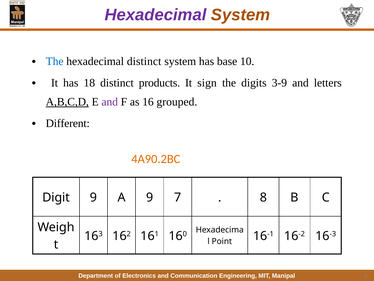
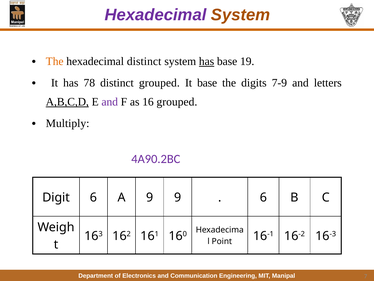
The at (55, 61) colour: blue -> orange
has at (207, 61) underline: none -> present
10: 10 -> 19
18: 18 -> 78
distinct products: products -> grouped
It sign: sign -> base
3-9: 3-9 -> 7-9
Different: Different -> Multiply
4A90.2BC colour: orange -> purple
Digit 9: 9 -> 6
9 7: 7 -> 9
8 at (263, 197): 8 -> 6
